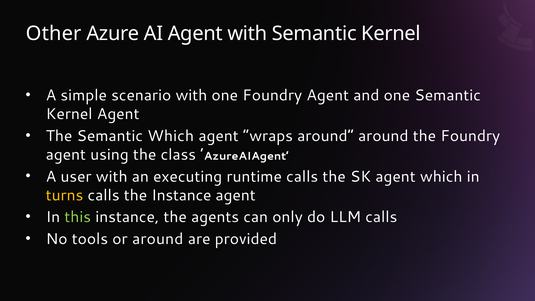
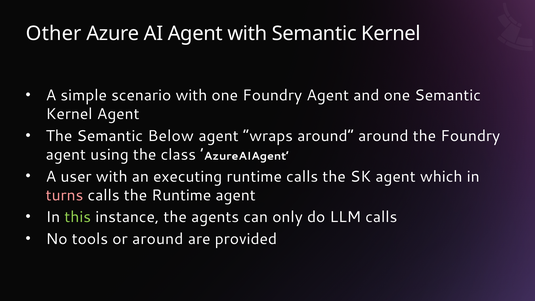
Semantic Which: Which -> Below
turns colour: yellow -> pink
the Instance: Instance -> Runtime
